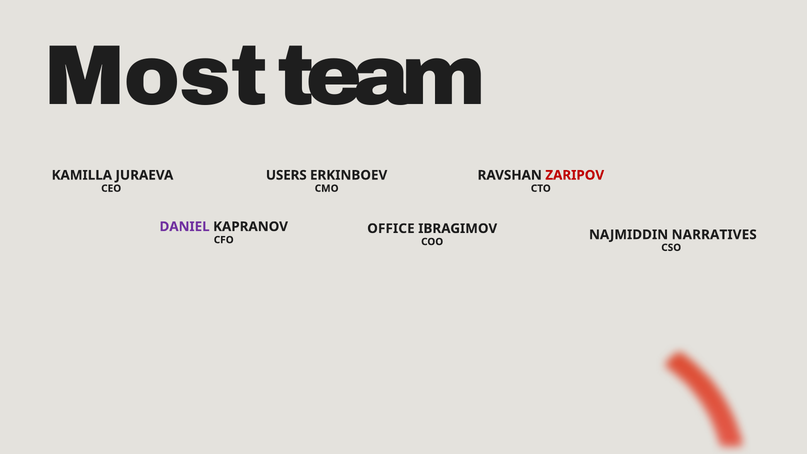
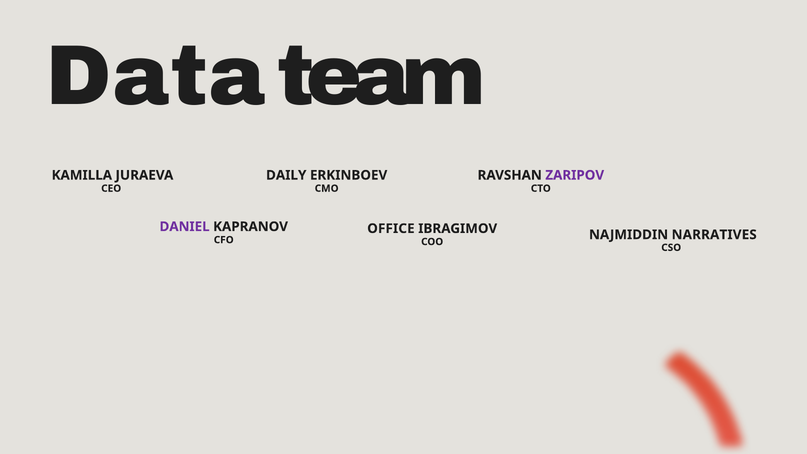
Most: Most -> Data
USERS: USERS -> DAILY
ZARIPOV colour: red -> purple
